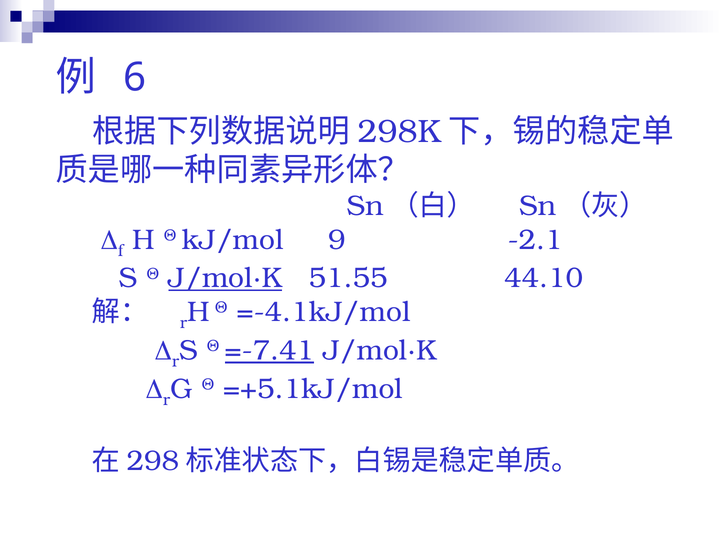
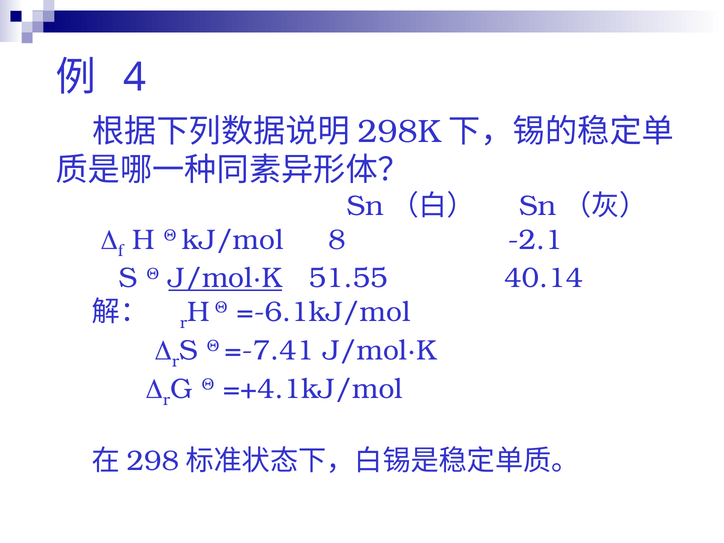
6: 6 -> 4
9: 9 -> 8
44.10: 44.10 -> 40.14
=-4.1kJ/mol: =-4.1kJ/mol -> =-6.1kJ/mol
=-7.41 underline: present -> none
=+5.1kJ/mol: =+5.1kJ/mol -> =+4.1kJ/mol
